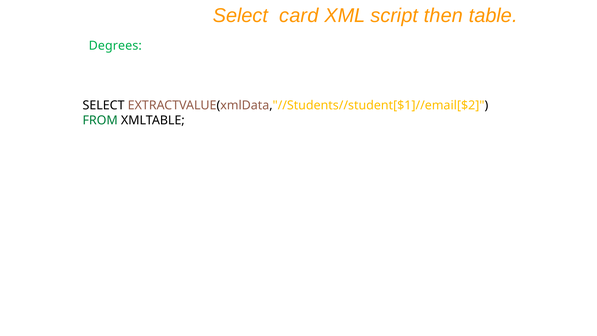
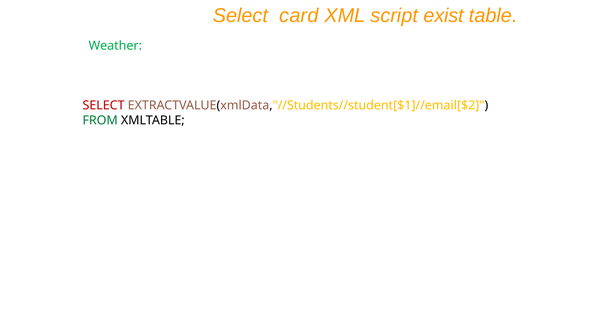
then: then -> exist
Degrees: Degrees -> Weather
SELECT at (104, 105) colour: black -> red
